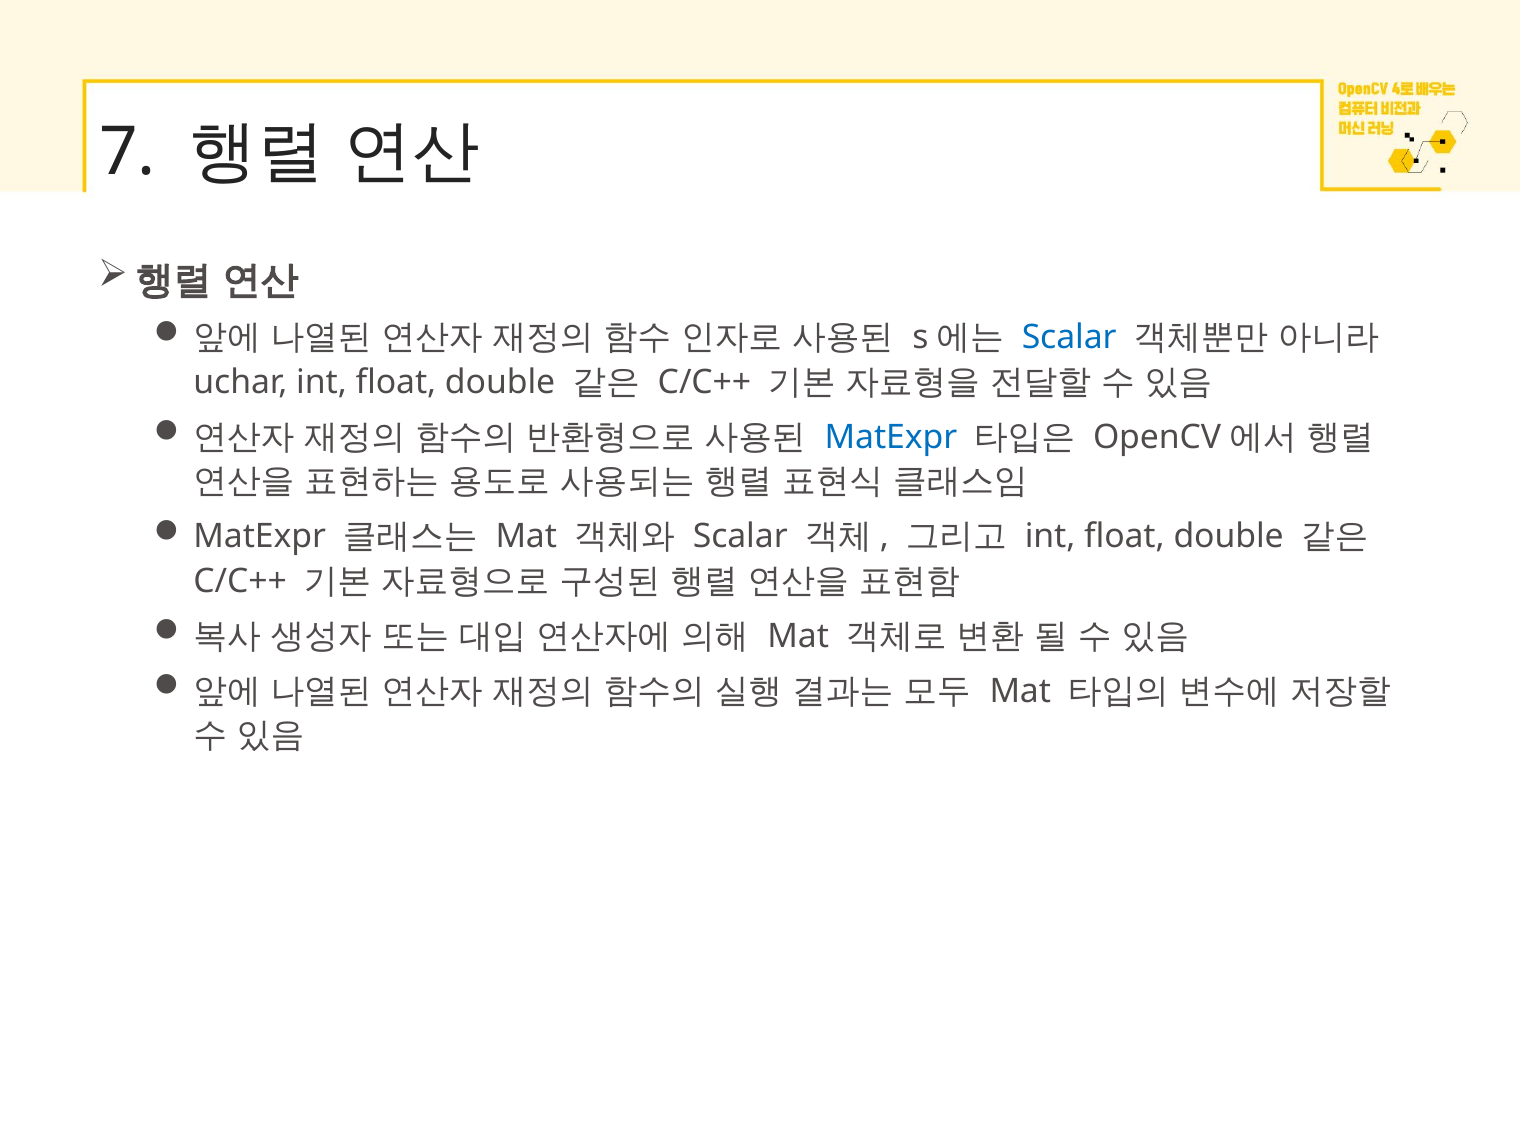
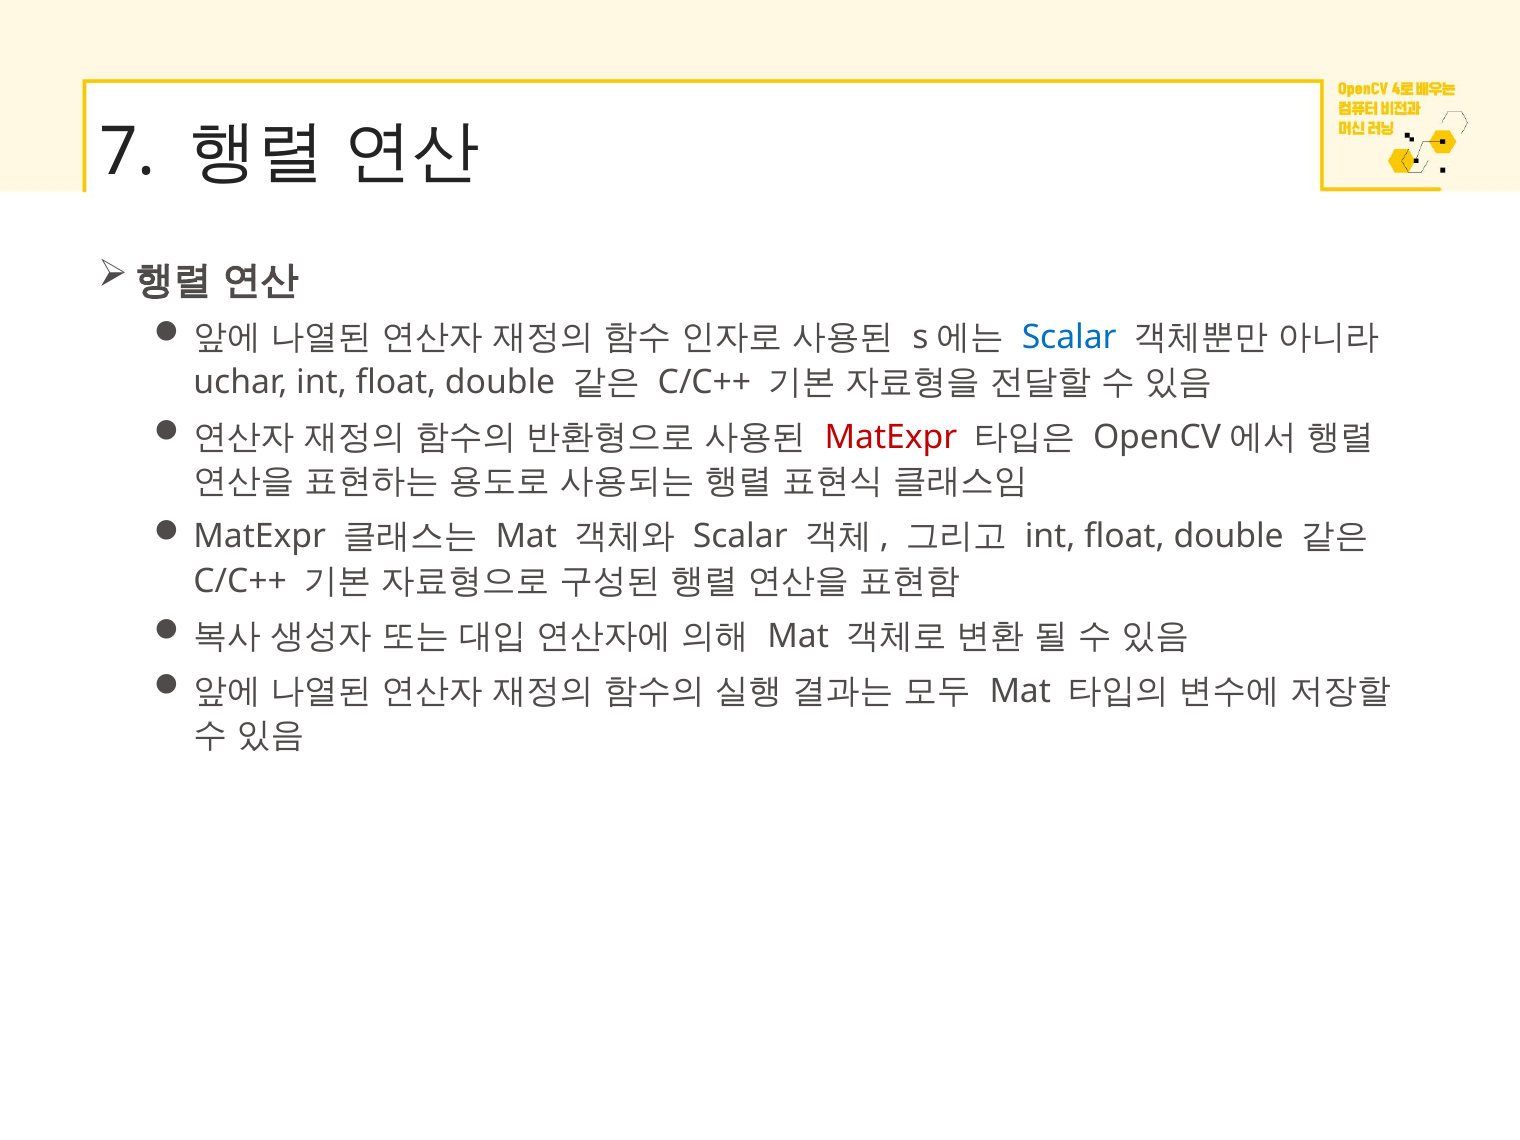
MatExpr at (891, 437) colour: blue -> red
